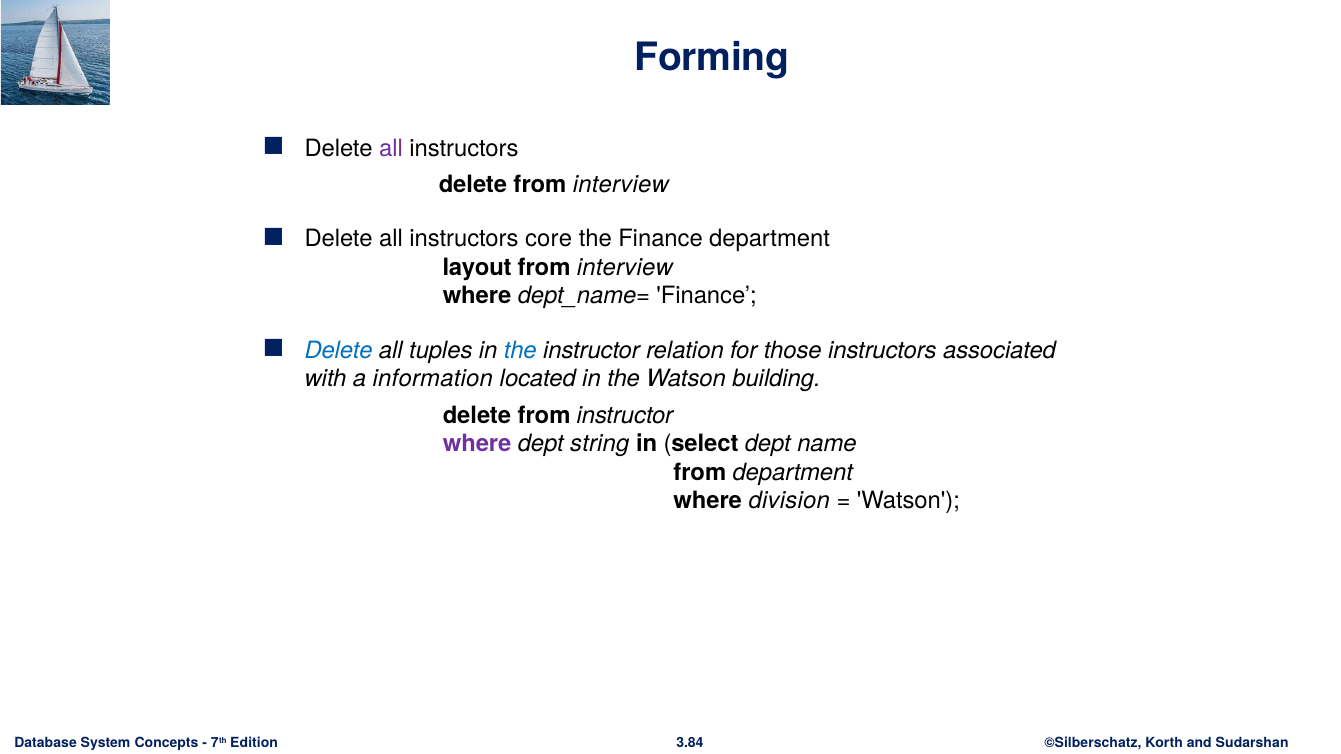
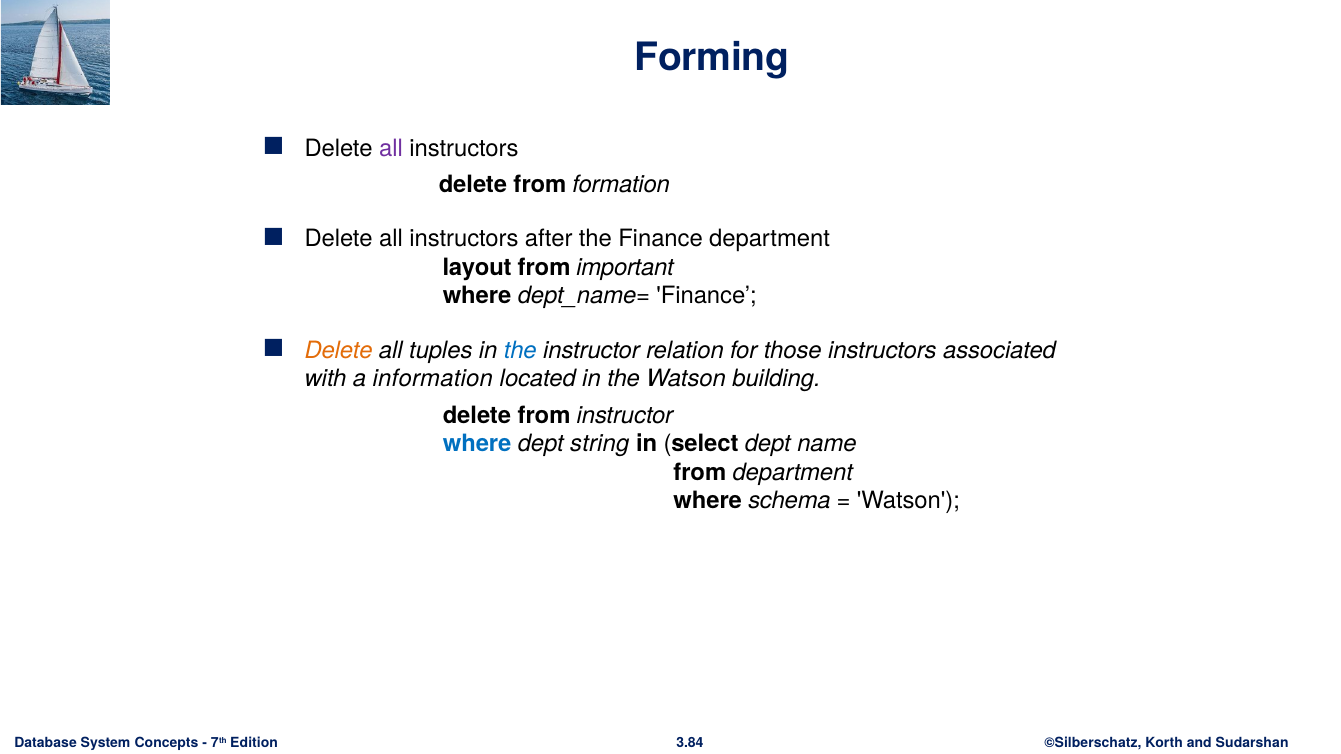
delete from interview: interview -> formation
core: core -> after
interview at (625, 268): interview -> important
Delete at (339, 350) colour: blue -> orange
where at (477, 444) colour: purple -> blue
division: division -> schema
